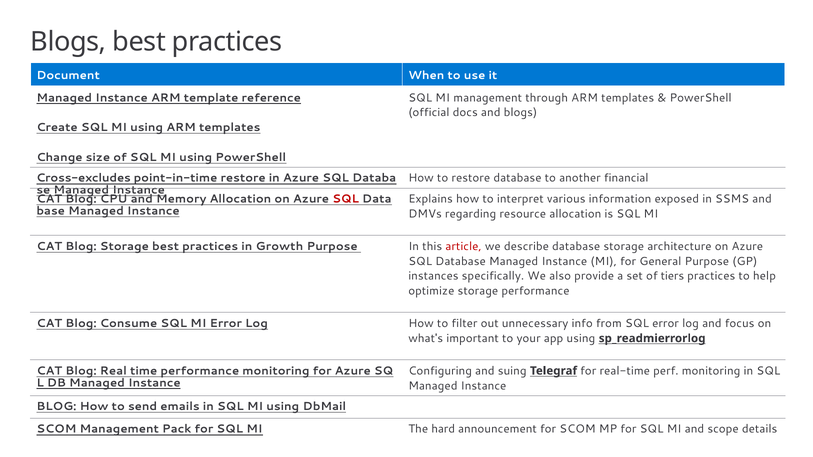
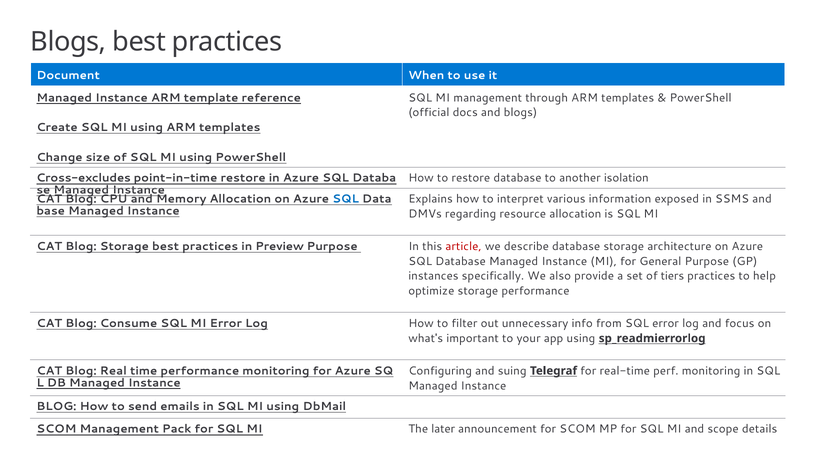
financial: financial -> isolation
SQL at (346, 199) colour: red -> blue
Growth: Growth -> Preview
hard: hard -> later
